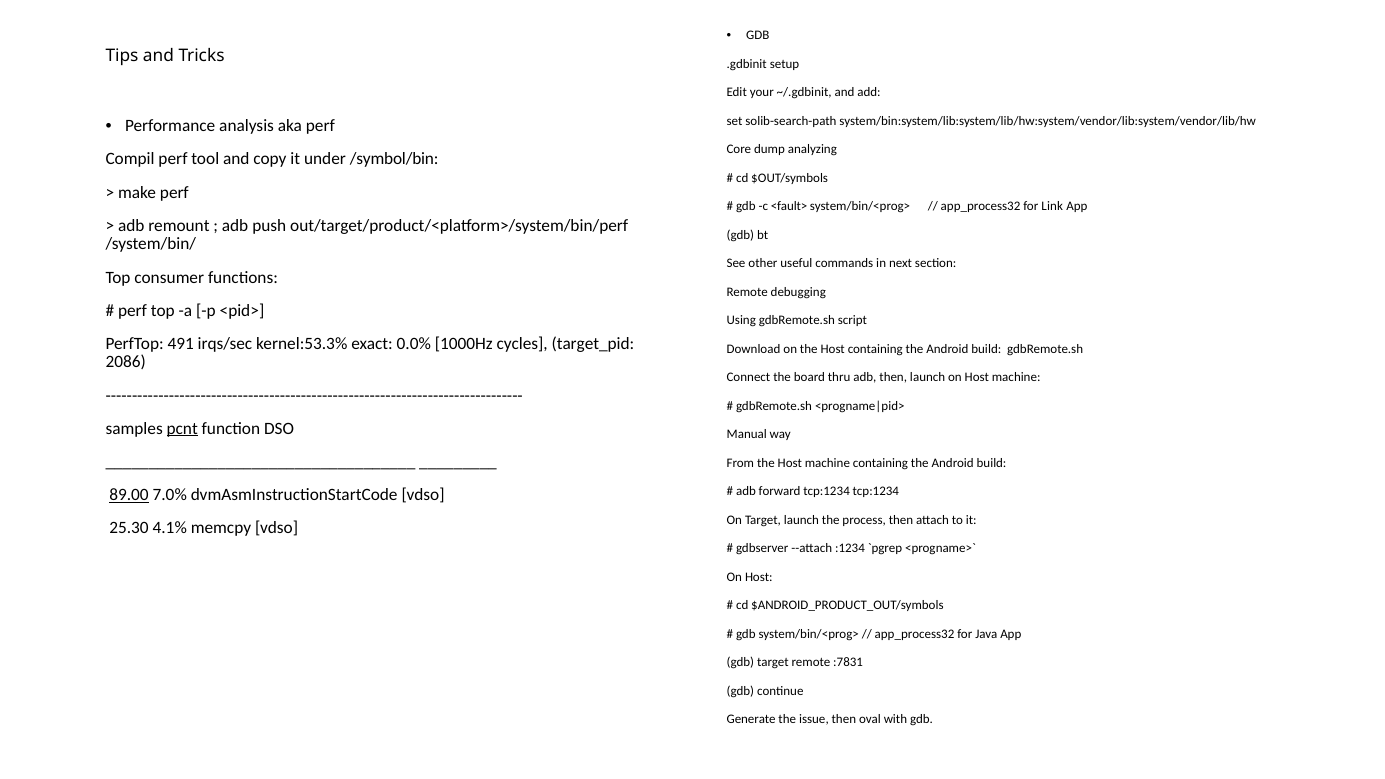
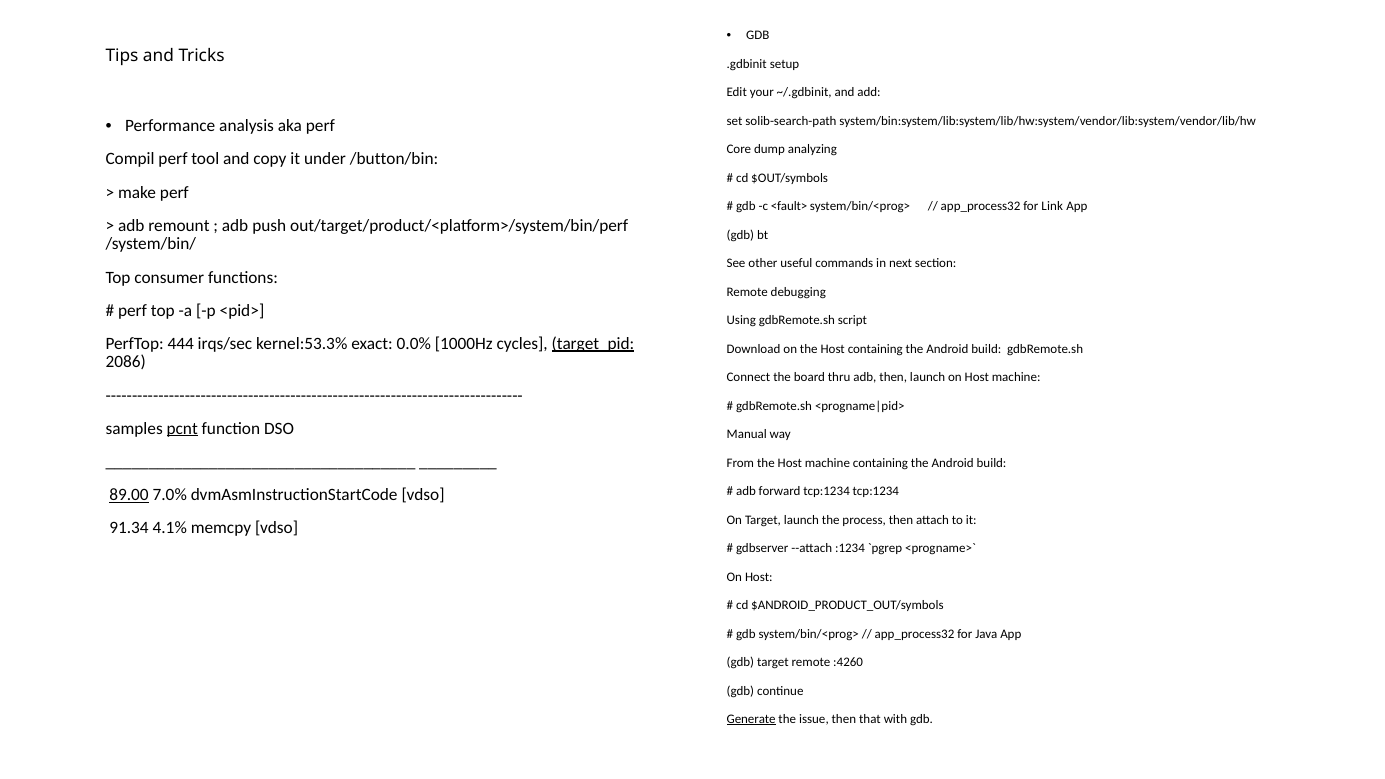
/symbol/bin: /symbol/bin -> /button/bin
491: 491 -> 444
target_pid underline: none -> present
25.30: 25.30 -> 91.34
:7831: :7831 -> :4260
Generate underline: none -> present
oval: oval -> that
